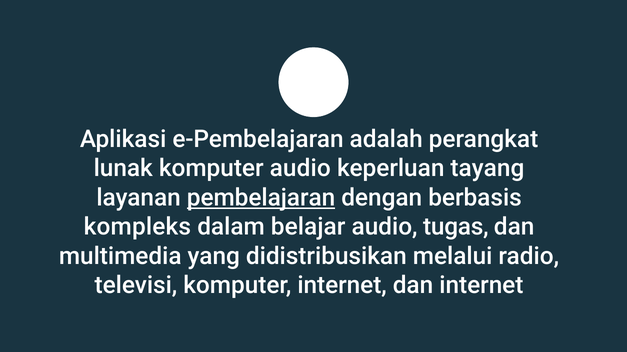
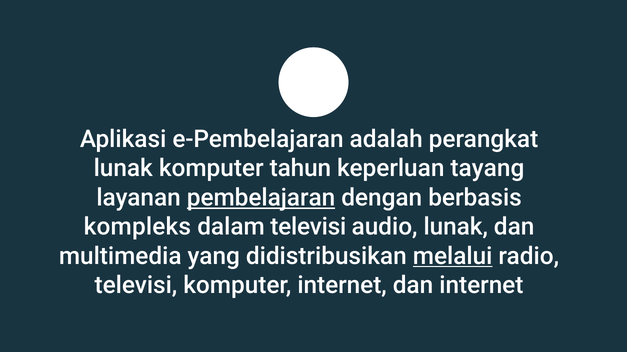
komputer audio: audio -> tahun
dalam belajar: belajar -> televisi
audio tugas: tugas -> lunak
melalui underline: none -> present
